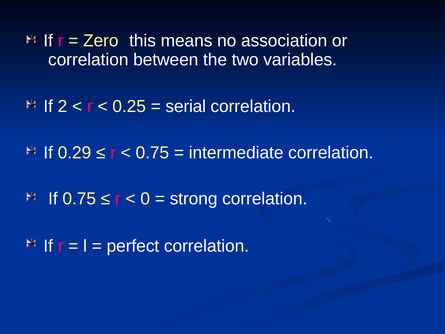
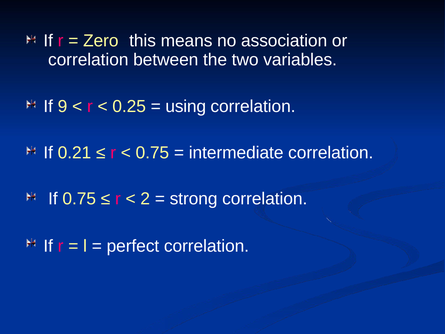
2: 2 -> 9
serial: serial -> using
0.29: 0.29 -> 0.21
0: 0 -> 2
